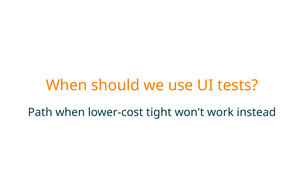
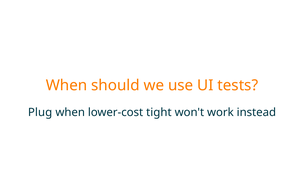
Path: Path -> Plug
